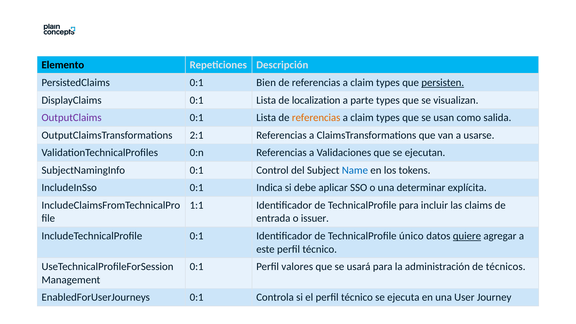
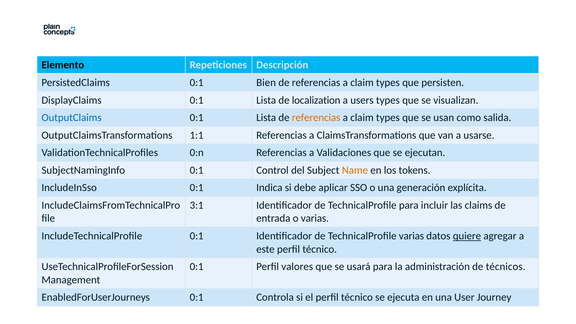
persisten underline: present -> none
parte: parte -> users
OutputClaims colour: purple -> blue
2:1: 2:1 -> 1:1
Name colour: blue -> orange
determinar: determinar -> generación
1:1: 1:1 -> 3:1
o issuer: issuer -> varias
TechnicalProfile único: único -> varias
